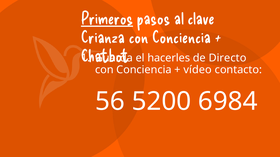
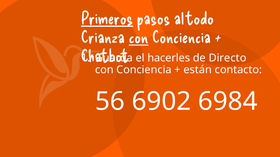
clave: clave -> todo
con at (139, 38) underline: none -> present
vídeo: vídeo -> están
5200: 5200 -> 6902
